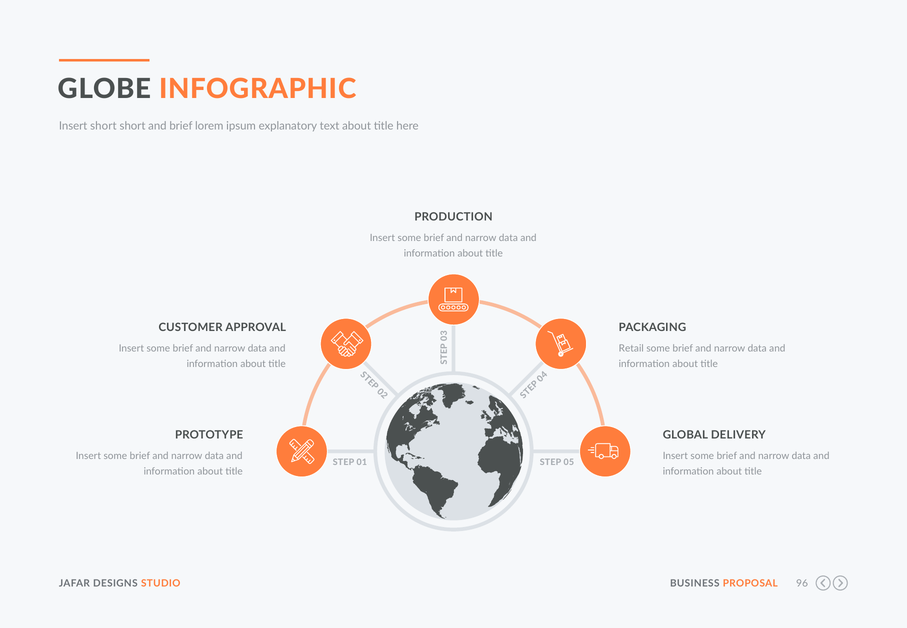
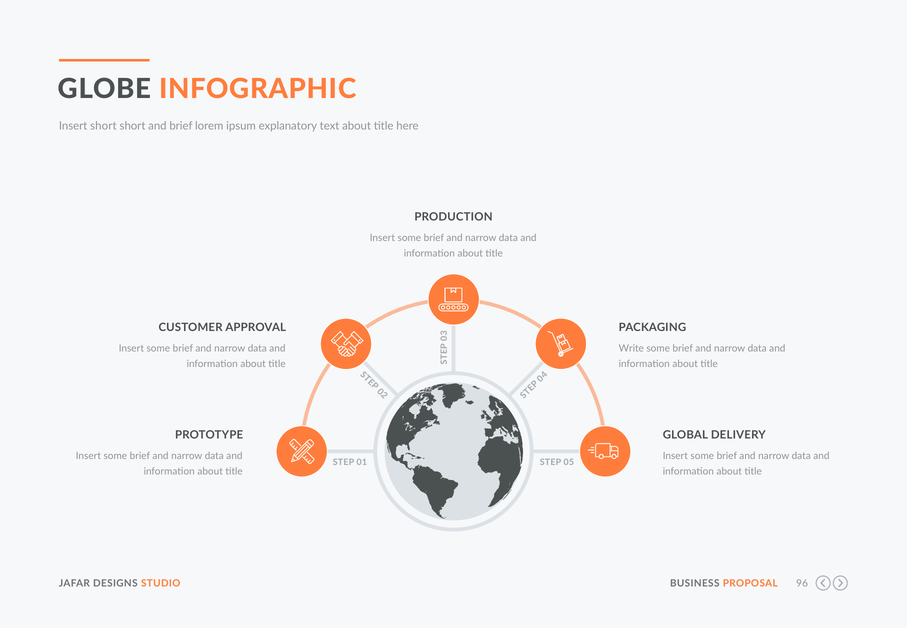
Retail: Retail -> Write
